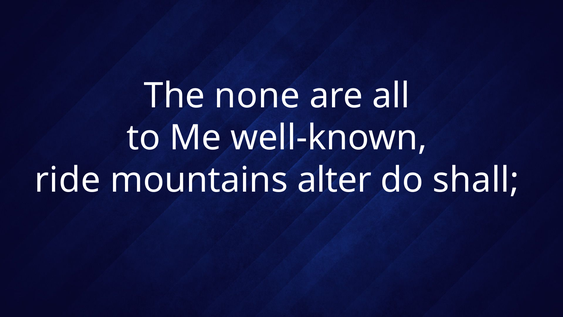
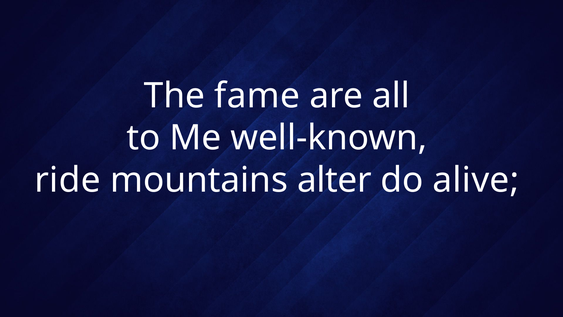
none: none -> fame
shall: shall -> alive
